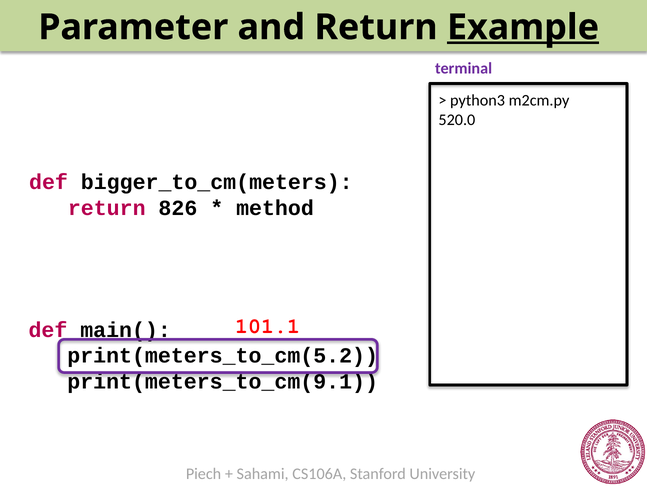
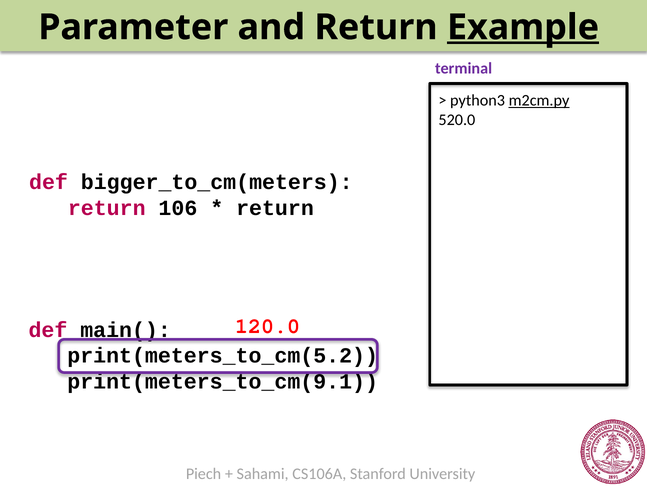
m2cm.py underline: none -> present
826: 826 -> 106
method at (275, 208): method -> return
101.1: 101.1 -> 120.0
